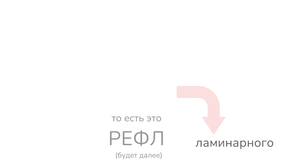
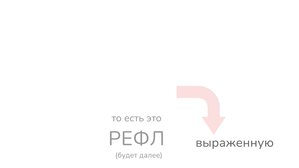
ламинарного: ламинарного -> выраженную
